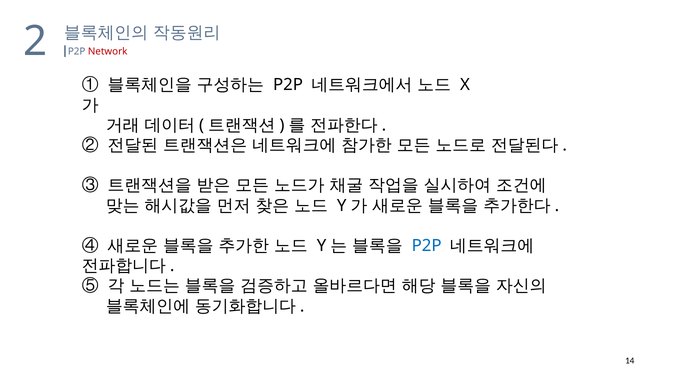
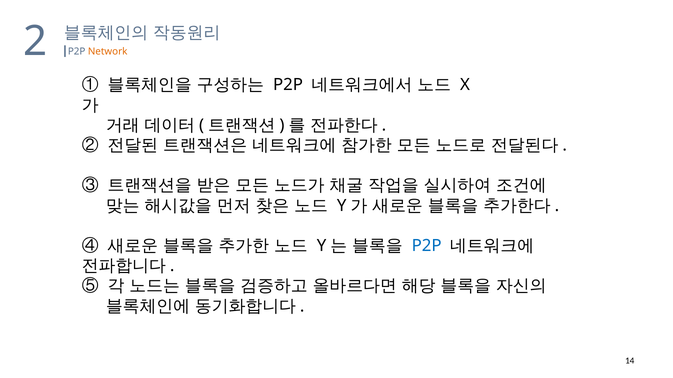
Network colour: red -> orange
